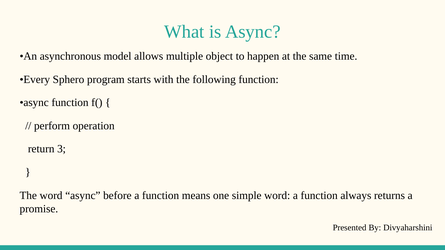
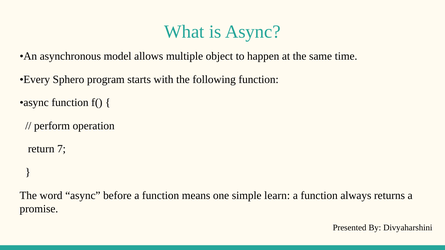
3: 3 -> 7
simple word: word -> learn
